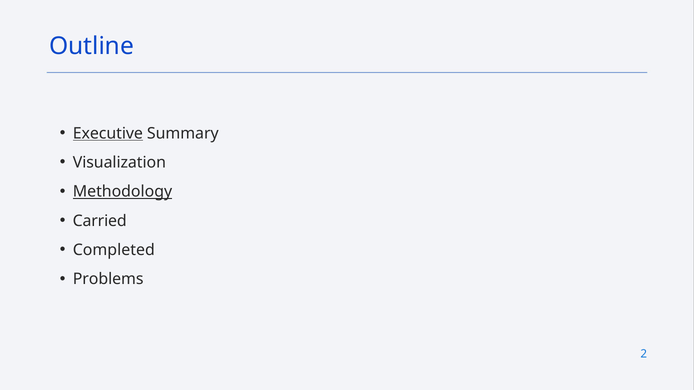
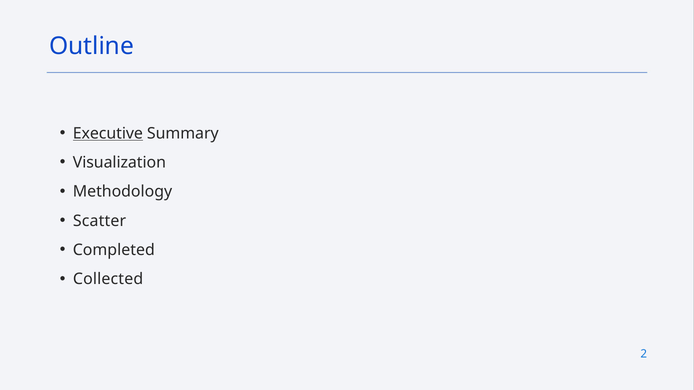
Methodology underline: present -> none
Carried: Carried -> Scatter
Problems: Problems -> Collected
